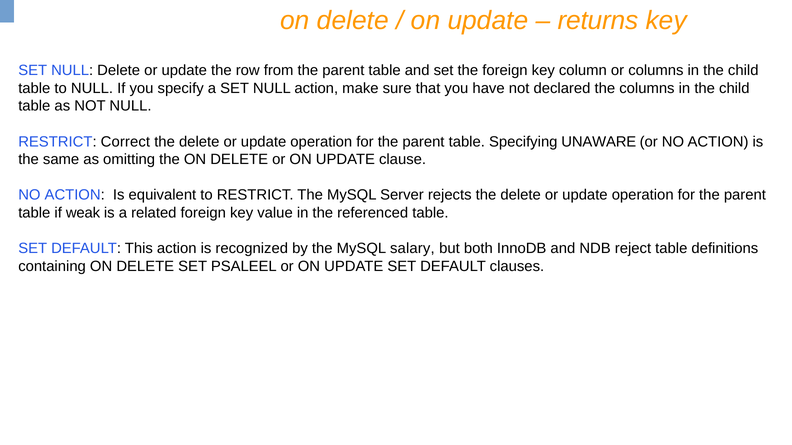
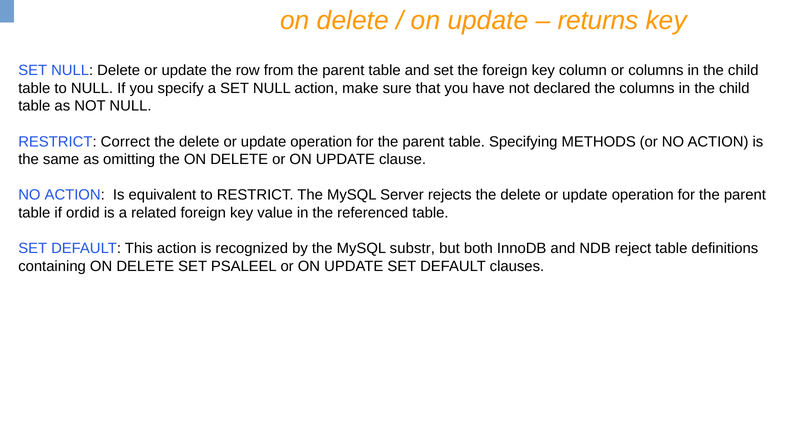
UNAWARE: UNAWARE -> METHODS
weak: weak -> ordid
salary: salary -> substr
